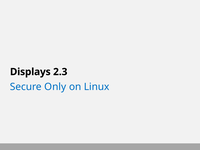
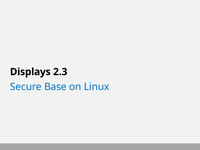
Only: Only -> Base
